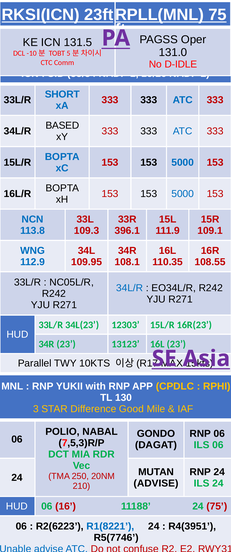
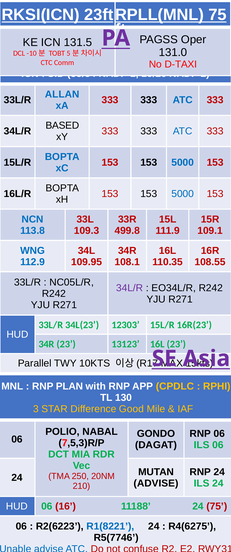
D-IDLE: D-IDLE -> D-TAXI
SHORT: SHORT -> ALLAN
396.1: 396.1 -> 499.8
34L/R at (130, 288) colour: blue -> purple
YUKII: YUKII -> PLAN
R4(3951: R4(3951 -> R4(6275
